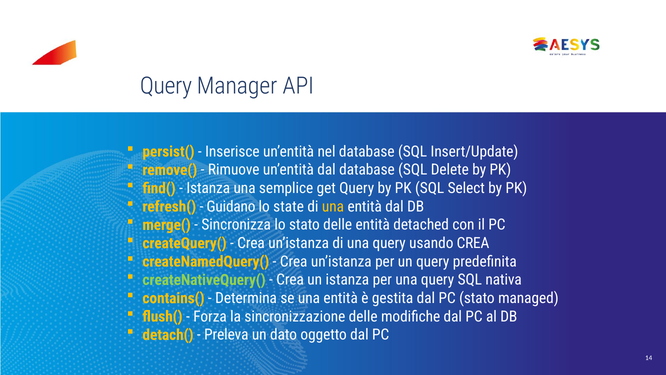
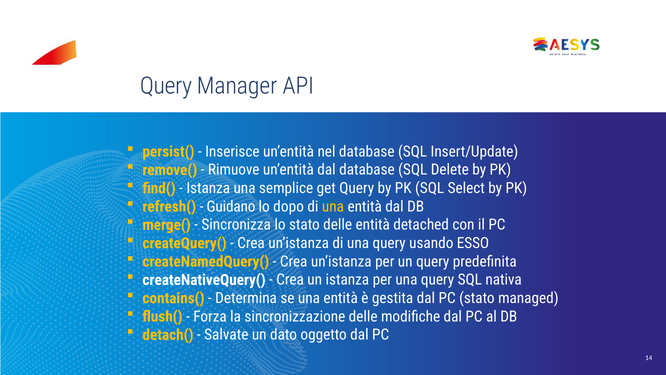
state: state -> dopo
usando CREA: CREA -> ESSO
createNativeQuery( colour: light green -> white
Preleva: Preleva -> Salvate
